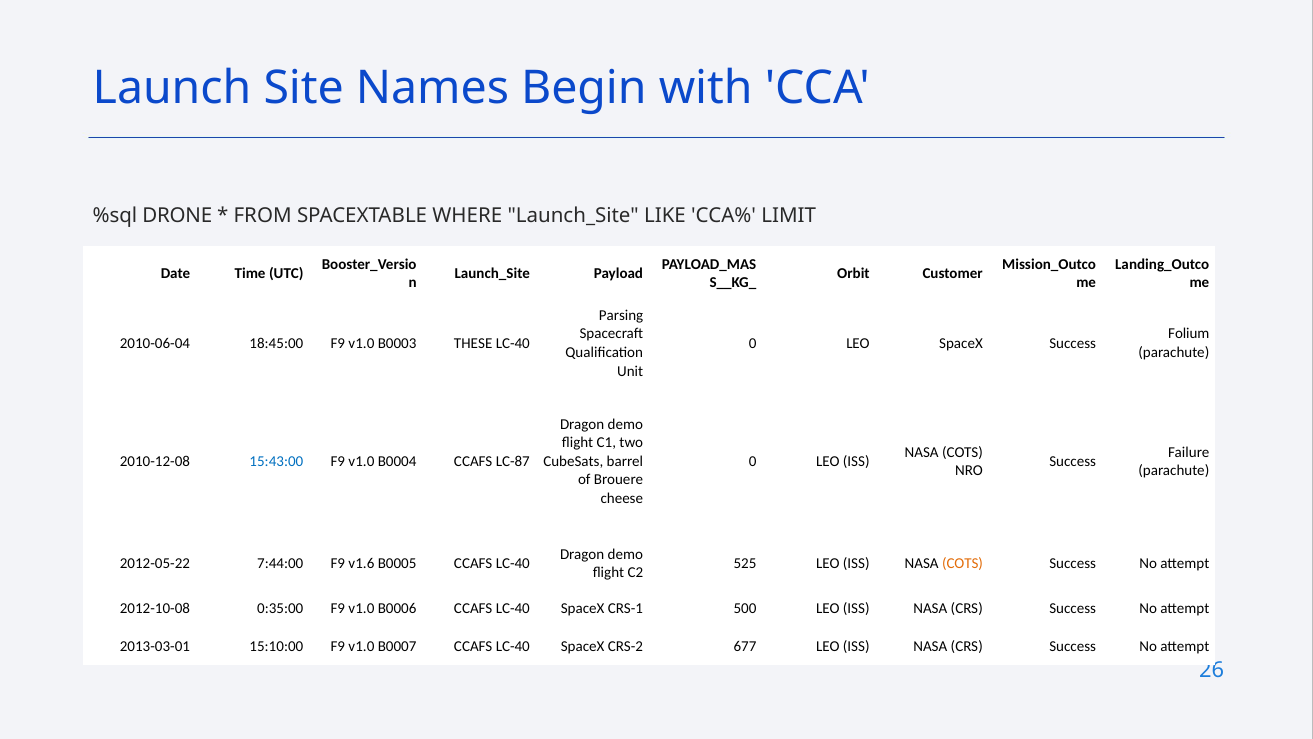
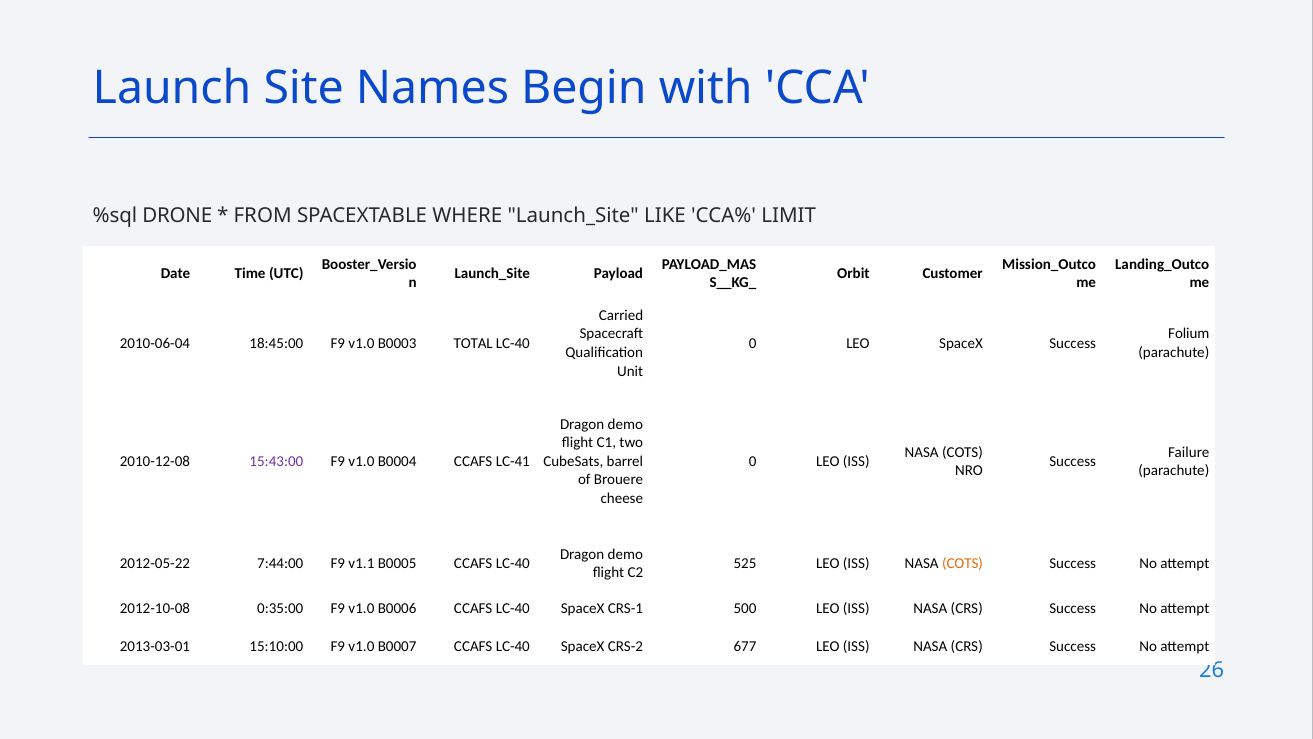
Parsing: Parsing -> Carried
THESE: THESE -> TOTAL
15:43:00 colour: blue -> purple
LC-87: LC-87 -> LC-41
v1.6: v1.6 -> v1.1
